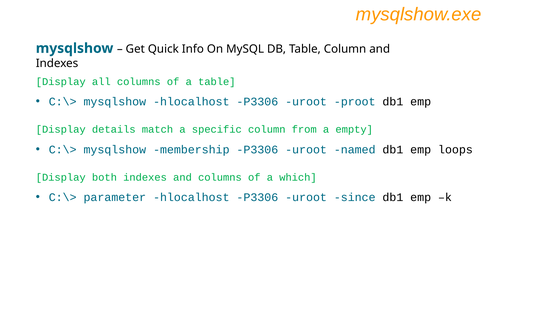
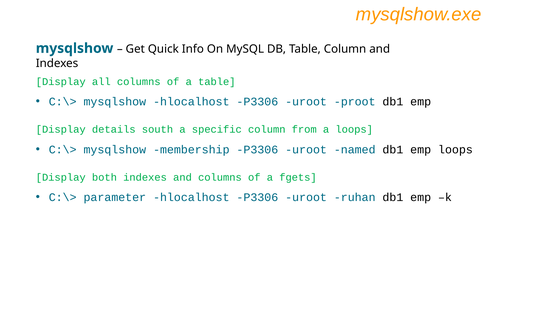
match: match -> south
a empty: empty -> loops
which: which -> fgets
since: since -> ruhan
